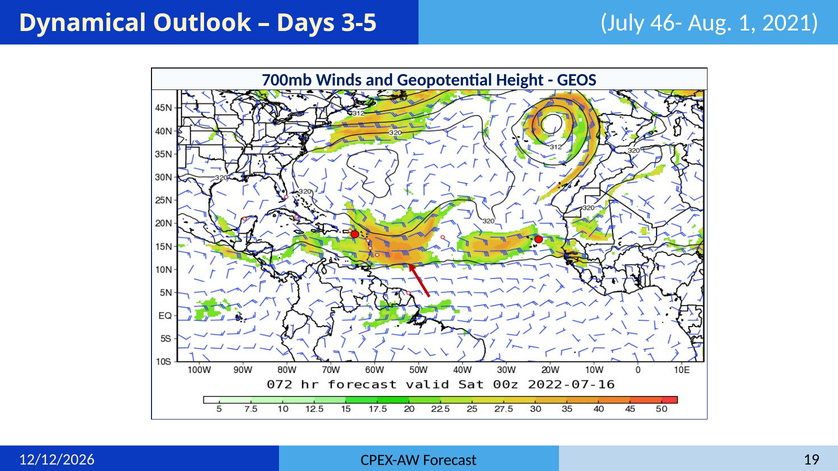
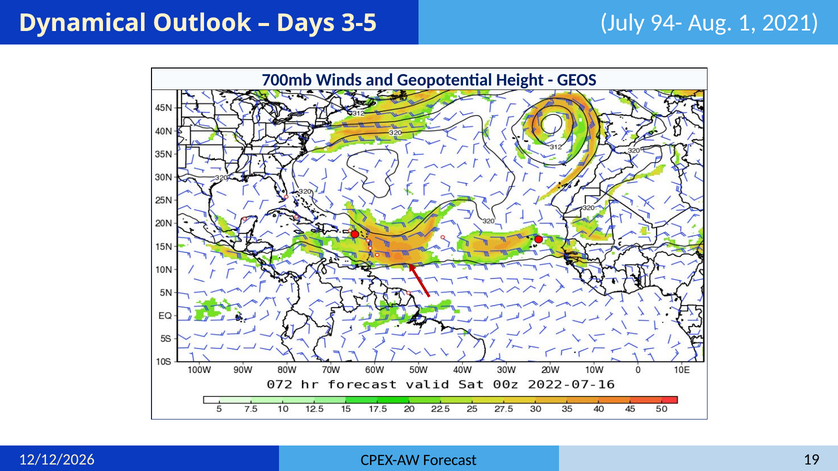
46-: 46- -> 94-
